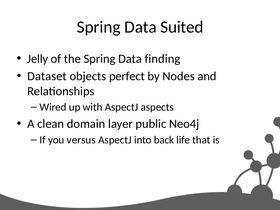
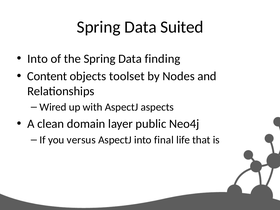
Jelly at (38, 59): Jelly -> Into
Dataset: Dataset -> Content
perfect: perfect -> toolset
back: back -> final
